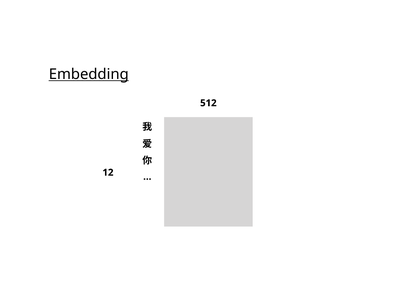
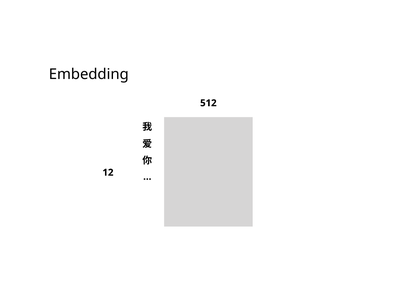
Embedding underline: present -> none
